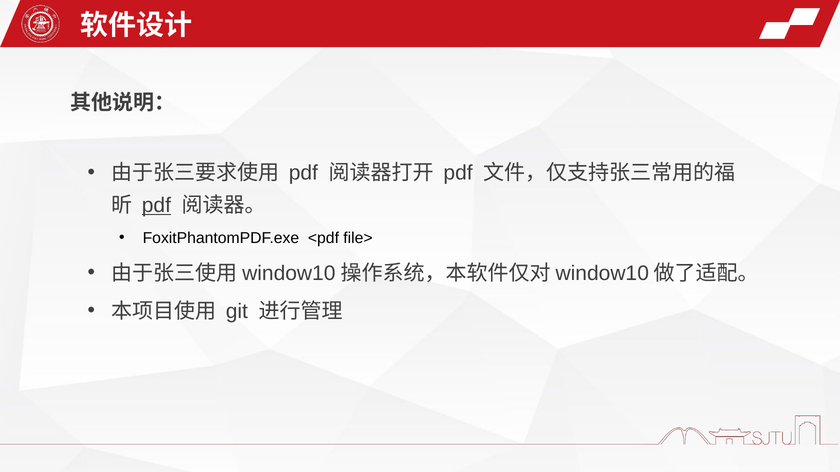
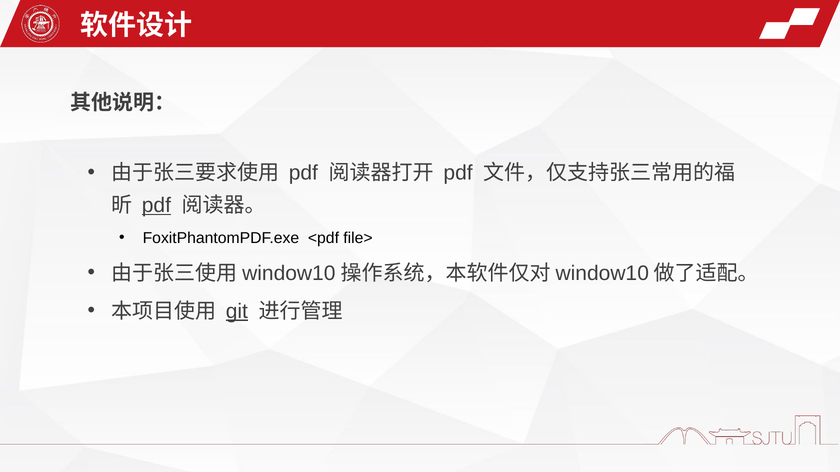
git underline: none -> present
